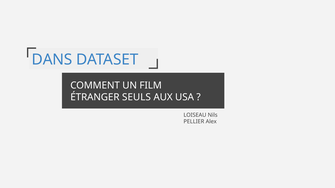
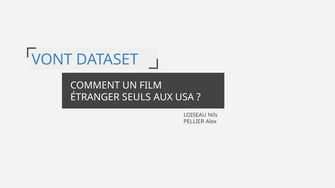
DANS: DANS -> VONT
